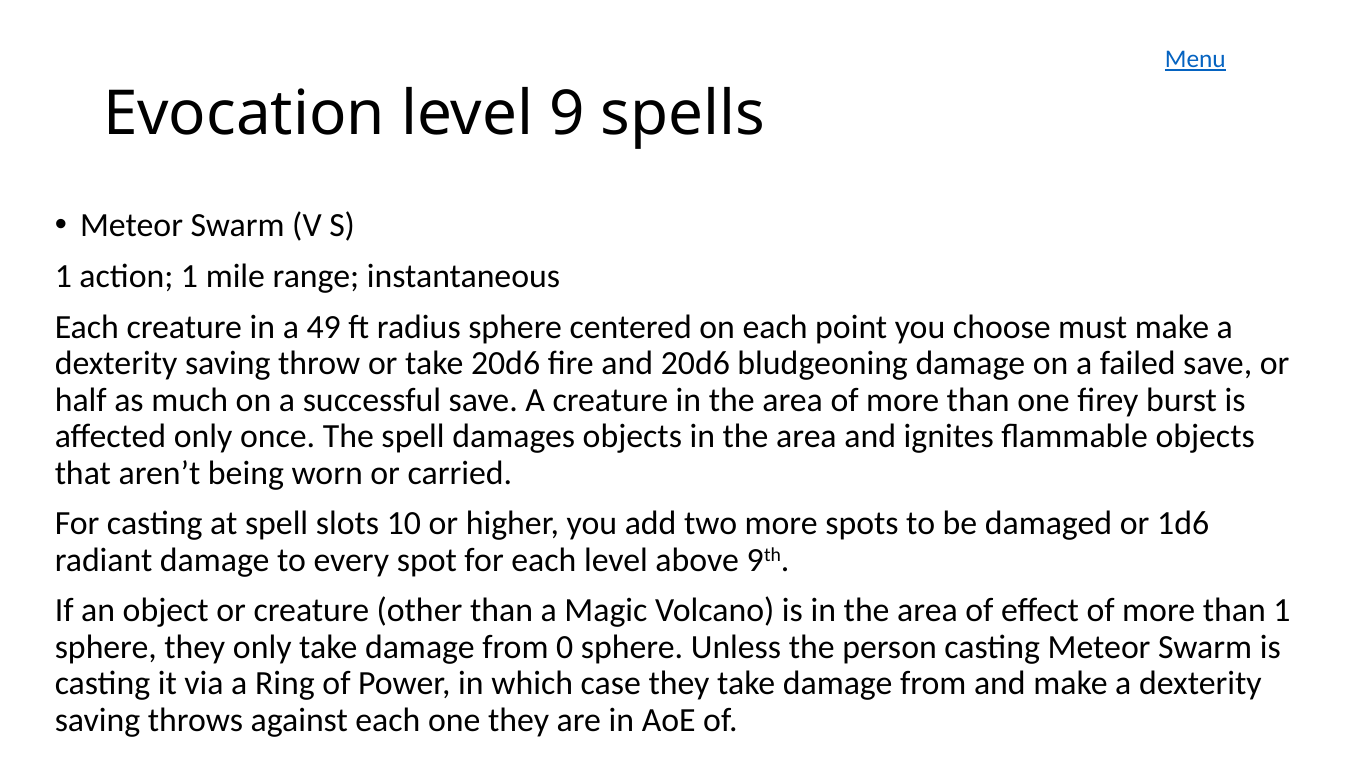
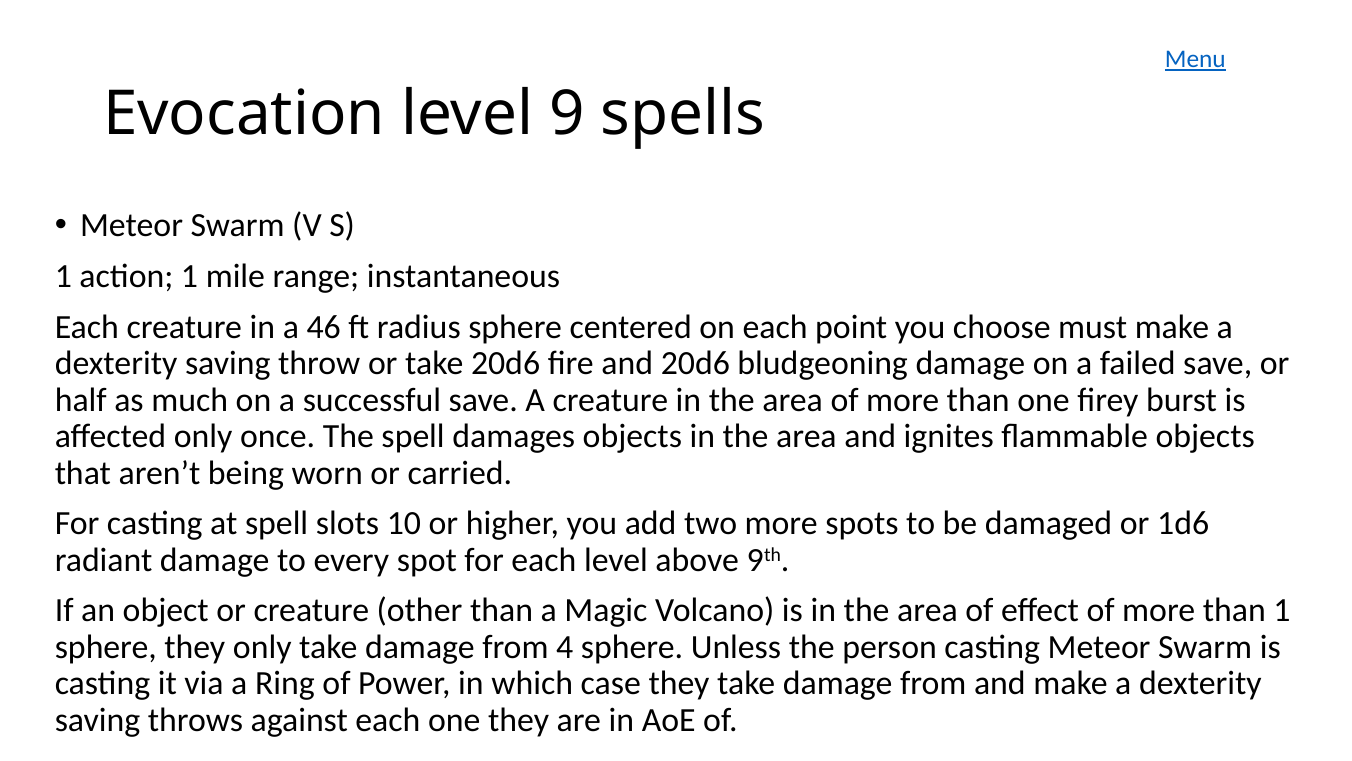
49: 49 -> 46
0: 0 -> 4
